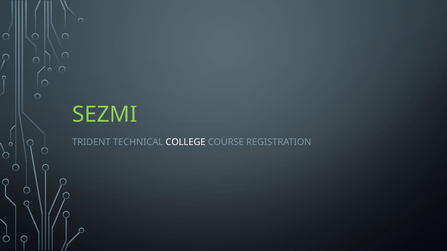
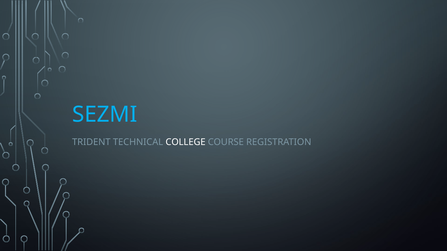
SEZMI colour: light green -> light blue
